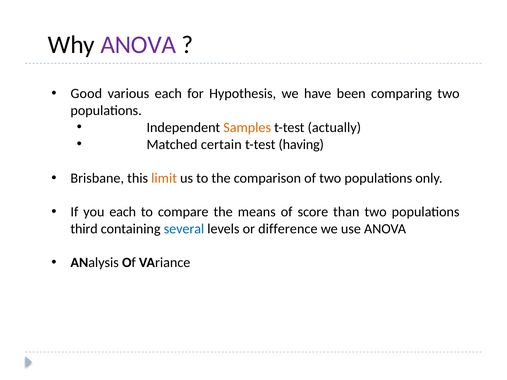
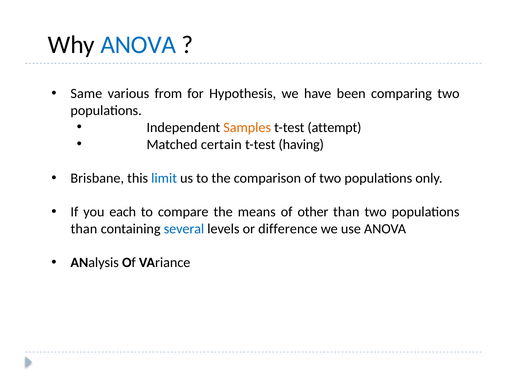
ANOVA at (138, 45) colour: purple -> blue
Good: Good -> Same
various each: each -> from
actually: actually -> attempt
limit colour: orange -> blue
score: score -> other
third at (84, 229): third -> than
